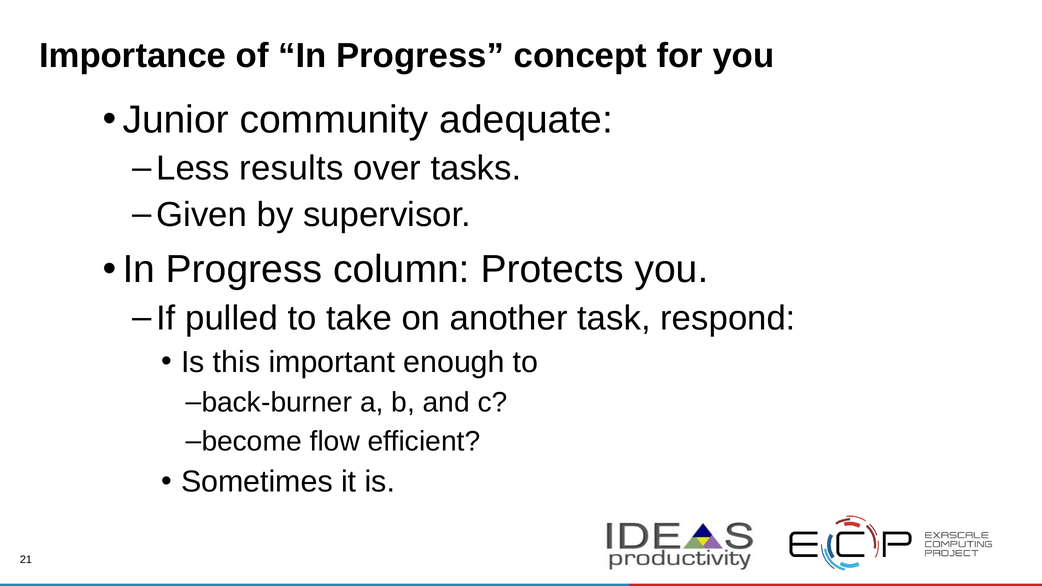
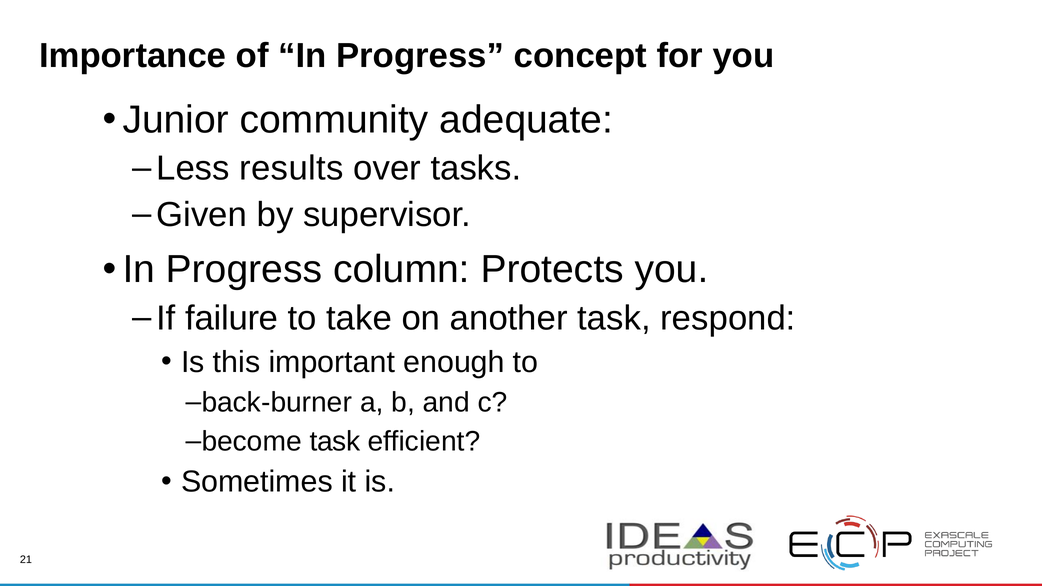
pulled: pulled -> failure
become flow: flow -> task
